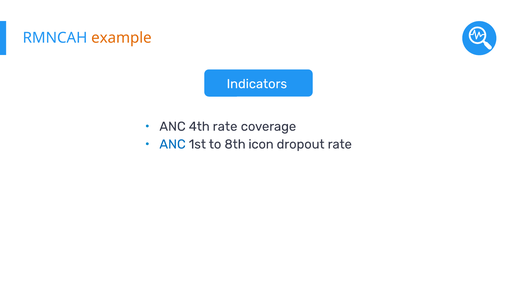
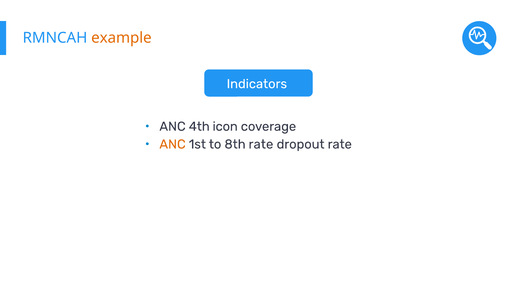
4th rate: rate -> icon
ANC at (173, 144) colour: blue -> orange
8th icon: icon -> rate
